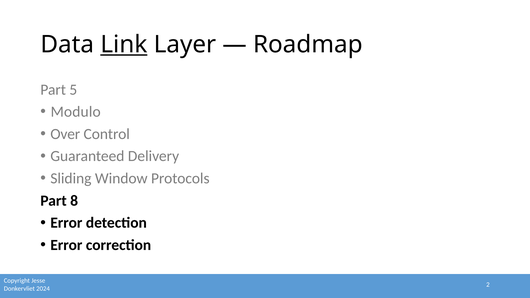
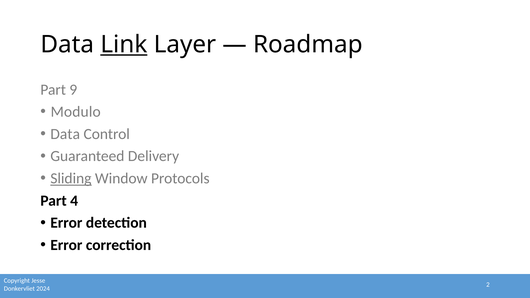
5: 5 -> 9
Over at (65, 134): Over -> Data
Sliding underline: none -> present
8: 8 -> 4
